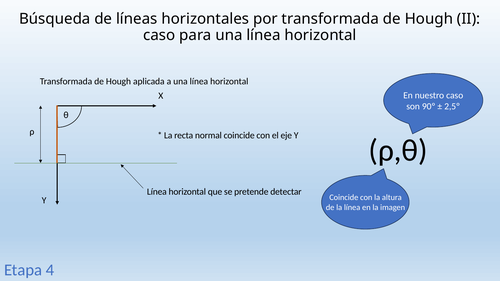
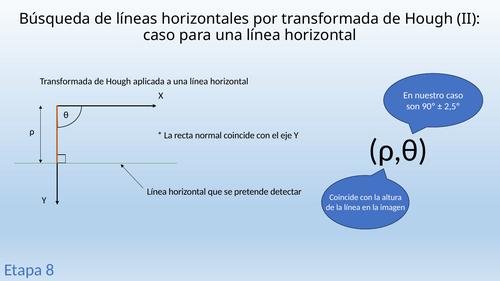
4: 4 -> 8
